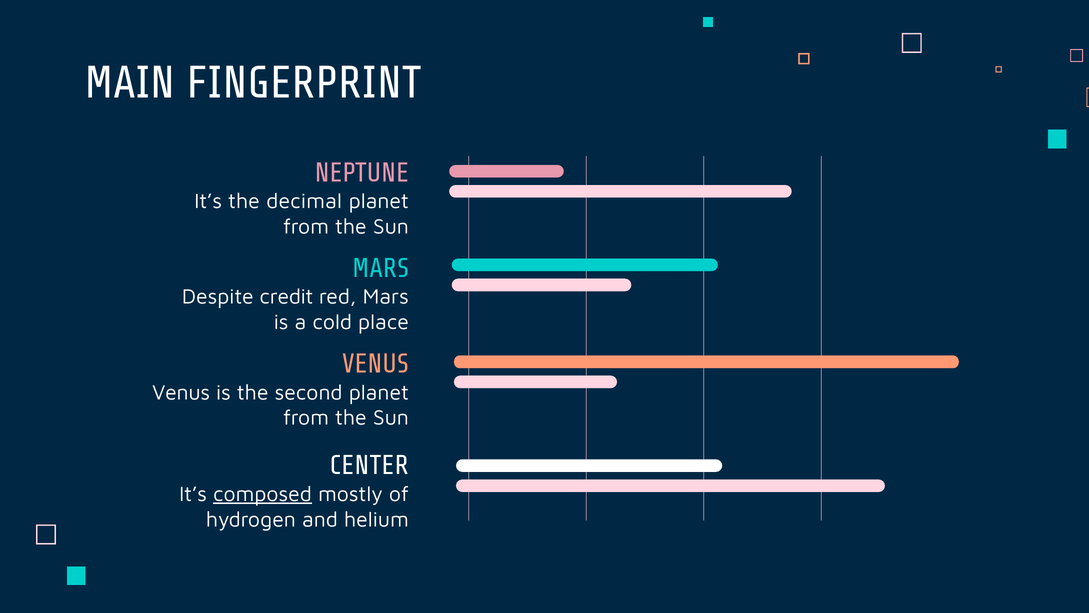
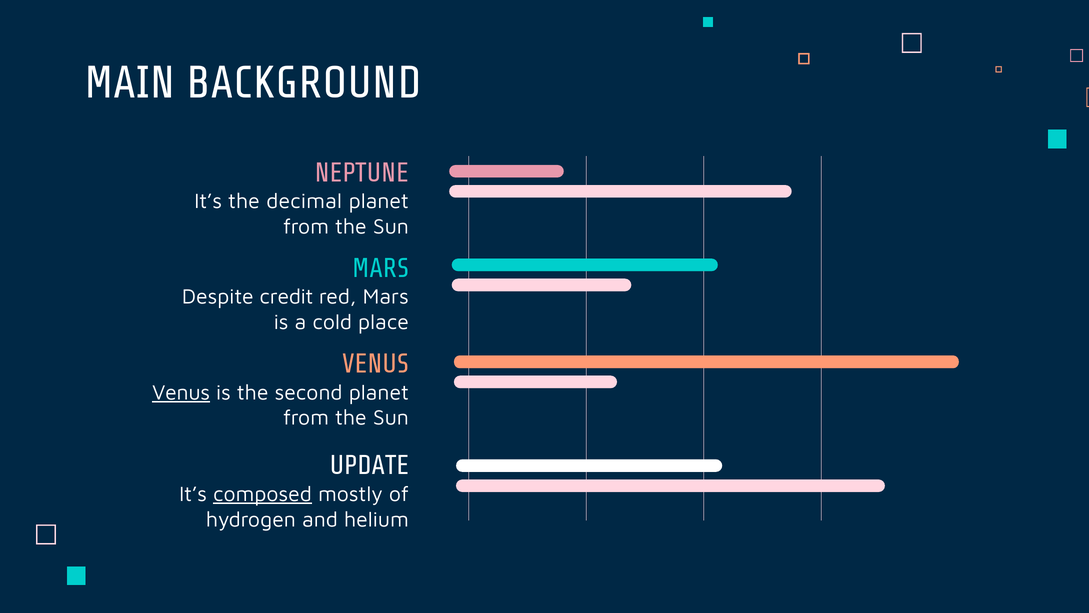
FINGERPRINT: FINGERPRINT -> BACKGROUND
Venus at (181, 392) underline: none -> present
CENTER: CENTER -> UPDATE
